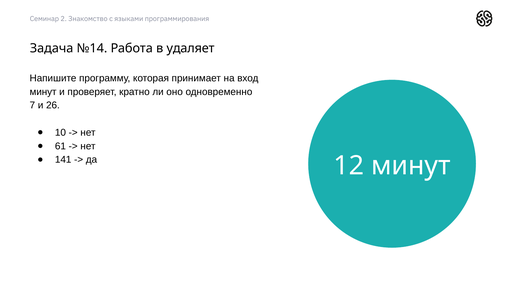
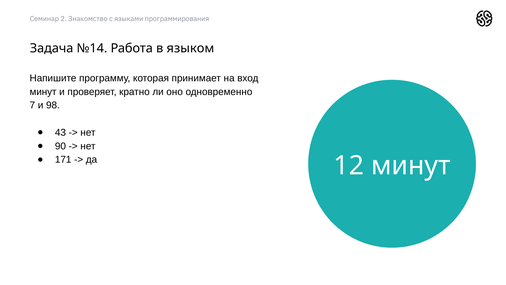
удаляет: удаляет -> языком
26: 26 -> 98
10: 10 -> 43
61: 61 -> 90
141: 141 -> 171
